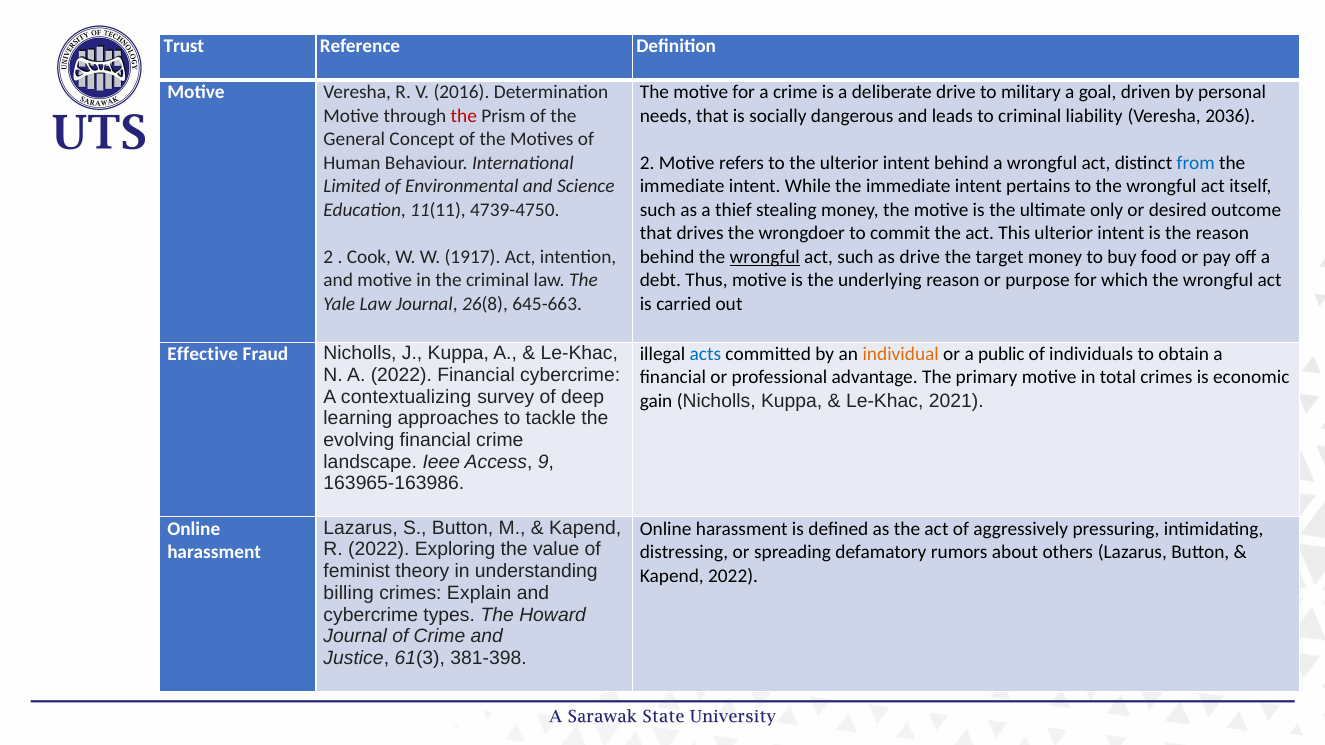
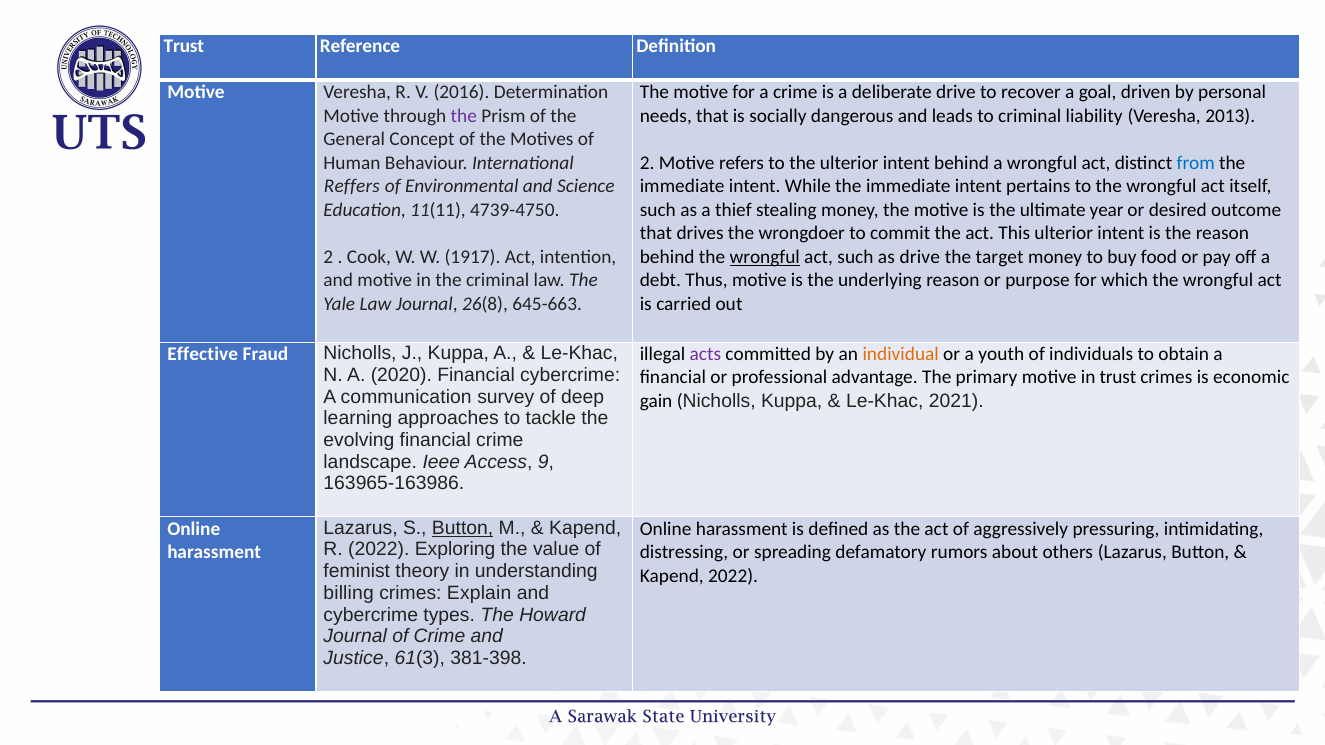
military: military -> recover
the at (464, 116) colour: red -> purple
2036: 2036 -> 2013
Limited: Limited -> Reffers
only: only -> year
acts colour: blue -> purple
public: public -> youth
A 2022: 2022 -> 2020
in total: total -> trust
contextualizing: contextualizing -> communication
Button at (463, 528) underline: none -> present
